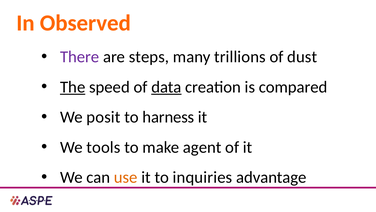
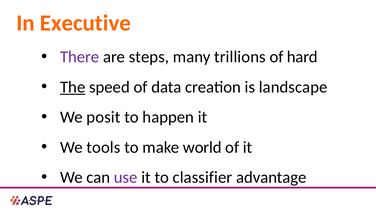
Observed: Observed -> Executive
dust: dust -> hard
data underline: present -> none
compared: compared -> landscape
harness: harness -> happen
agent: agent -> world
use colour: orange -> purple
inquiries: inquiries -> classifier
